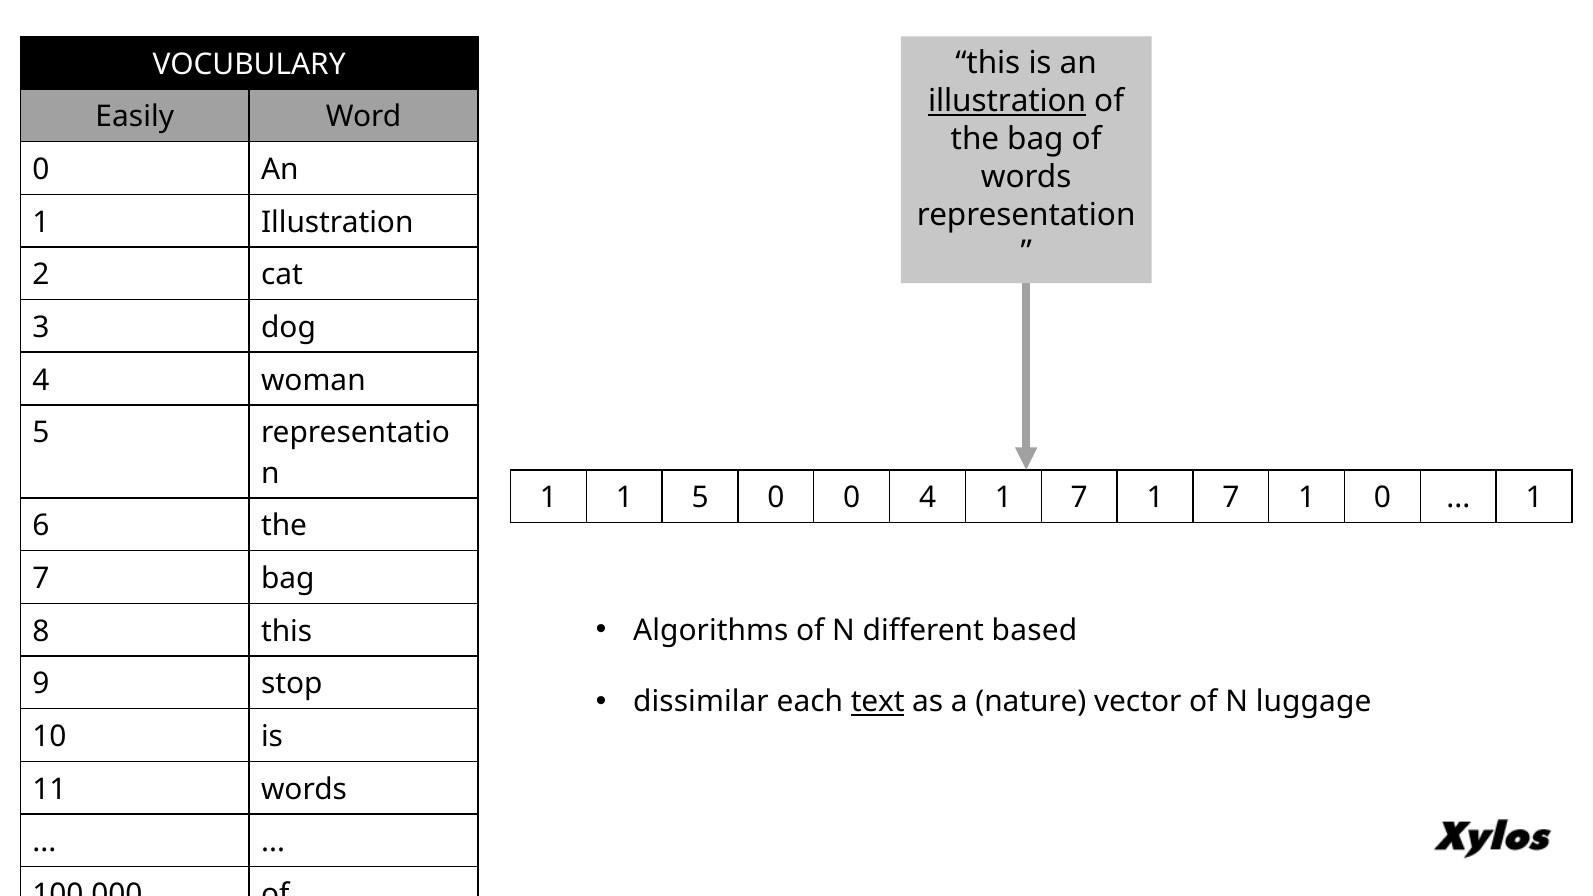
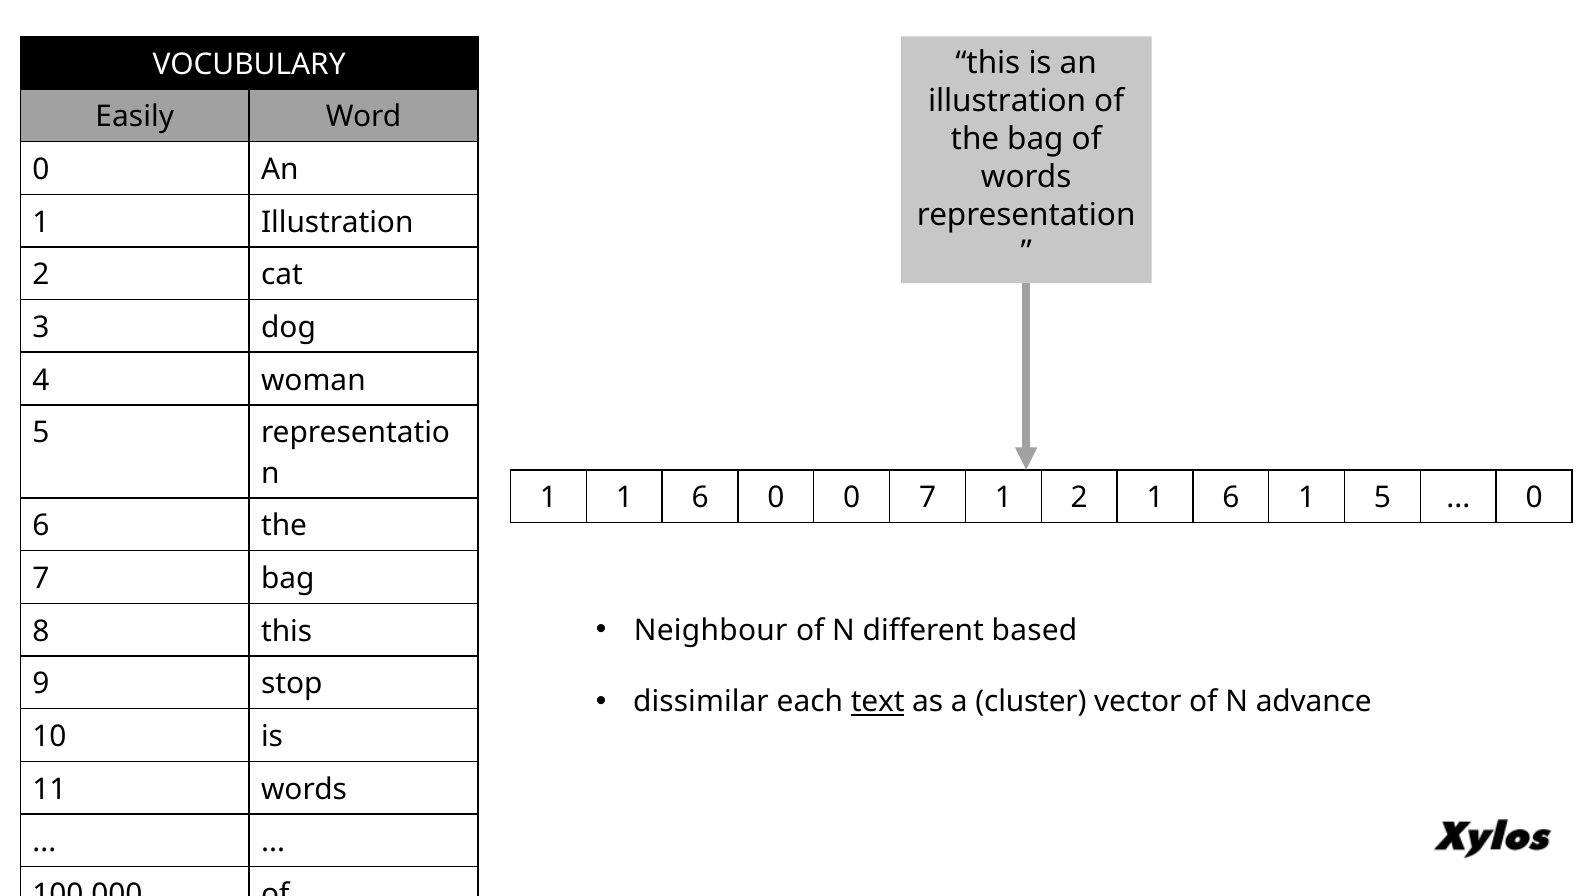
illustration at (1007, 101) underline: present -> none
1 1 5: 5 -> 6
0 4: 4 -> 7
7 at (1079, 498): 7 -> 2
7 at (1231, 498): 7 -> 6
1 0: 0 -> 5
1 at (1534, 498): 1 -> 0
Algorithms: Algorithms -> Neighbour
nature: nature -> cluster
luggage: luggage -> advance
